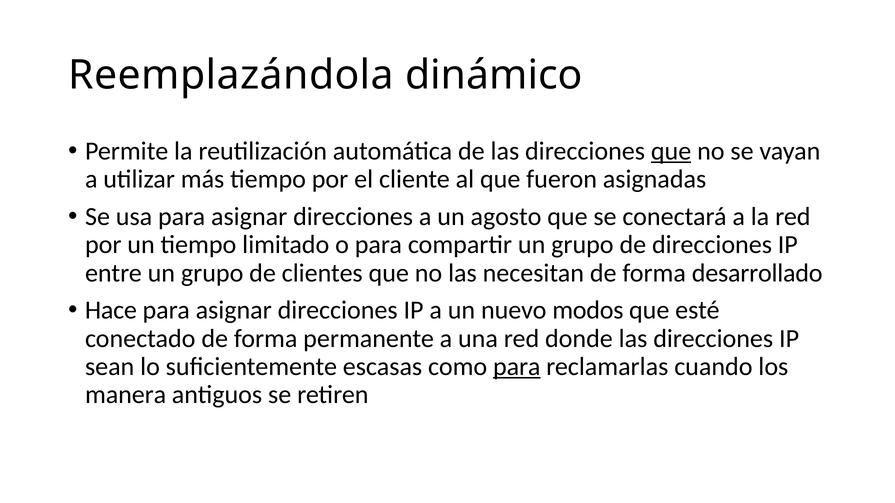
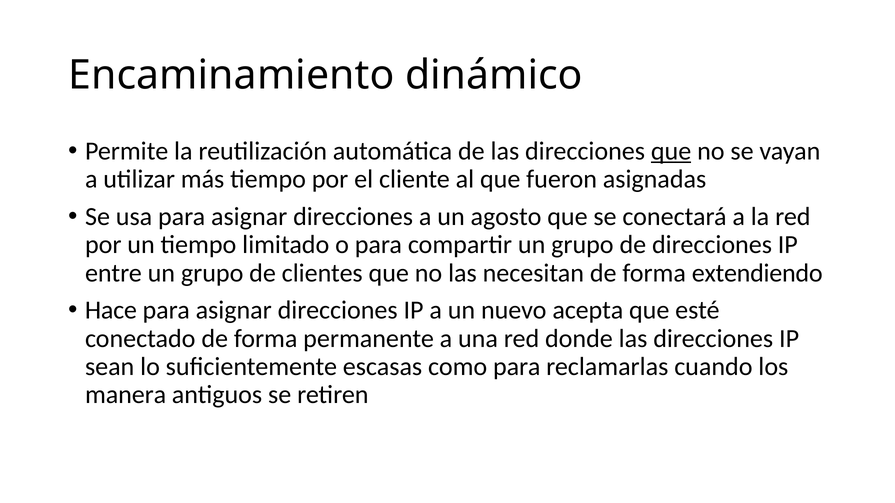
Reemplazándola: Reemplazándola -> Encaminamiento
desarrollado: desarrollado -> extendiendo
modos: modos -> acepta
para at (517, 367) underline: present -> none
